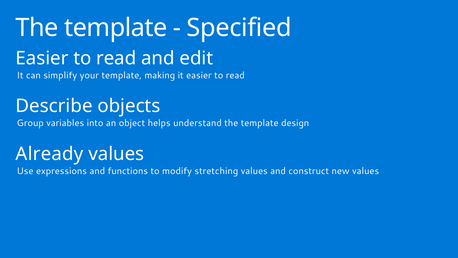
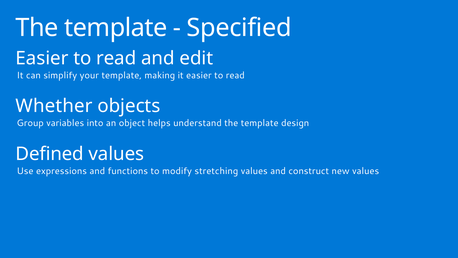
Describe: Describe -> Whether
Already: Already -> Defined
